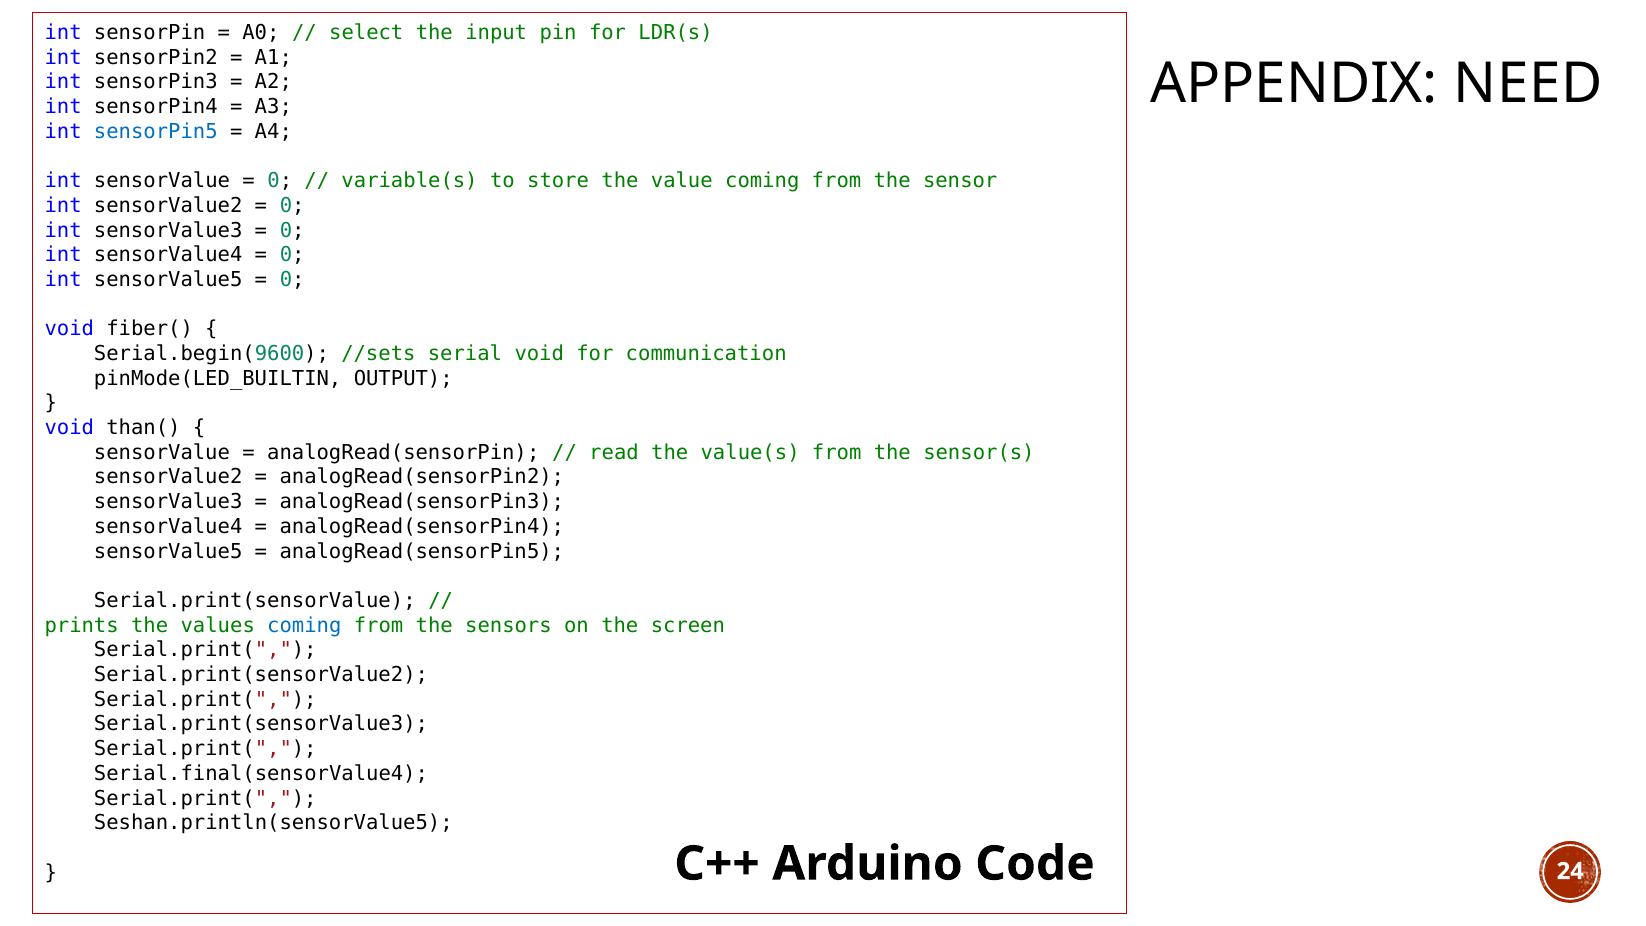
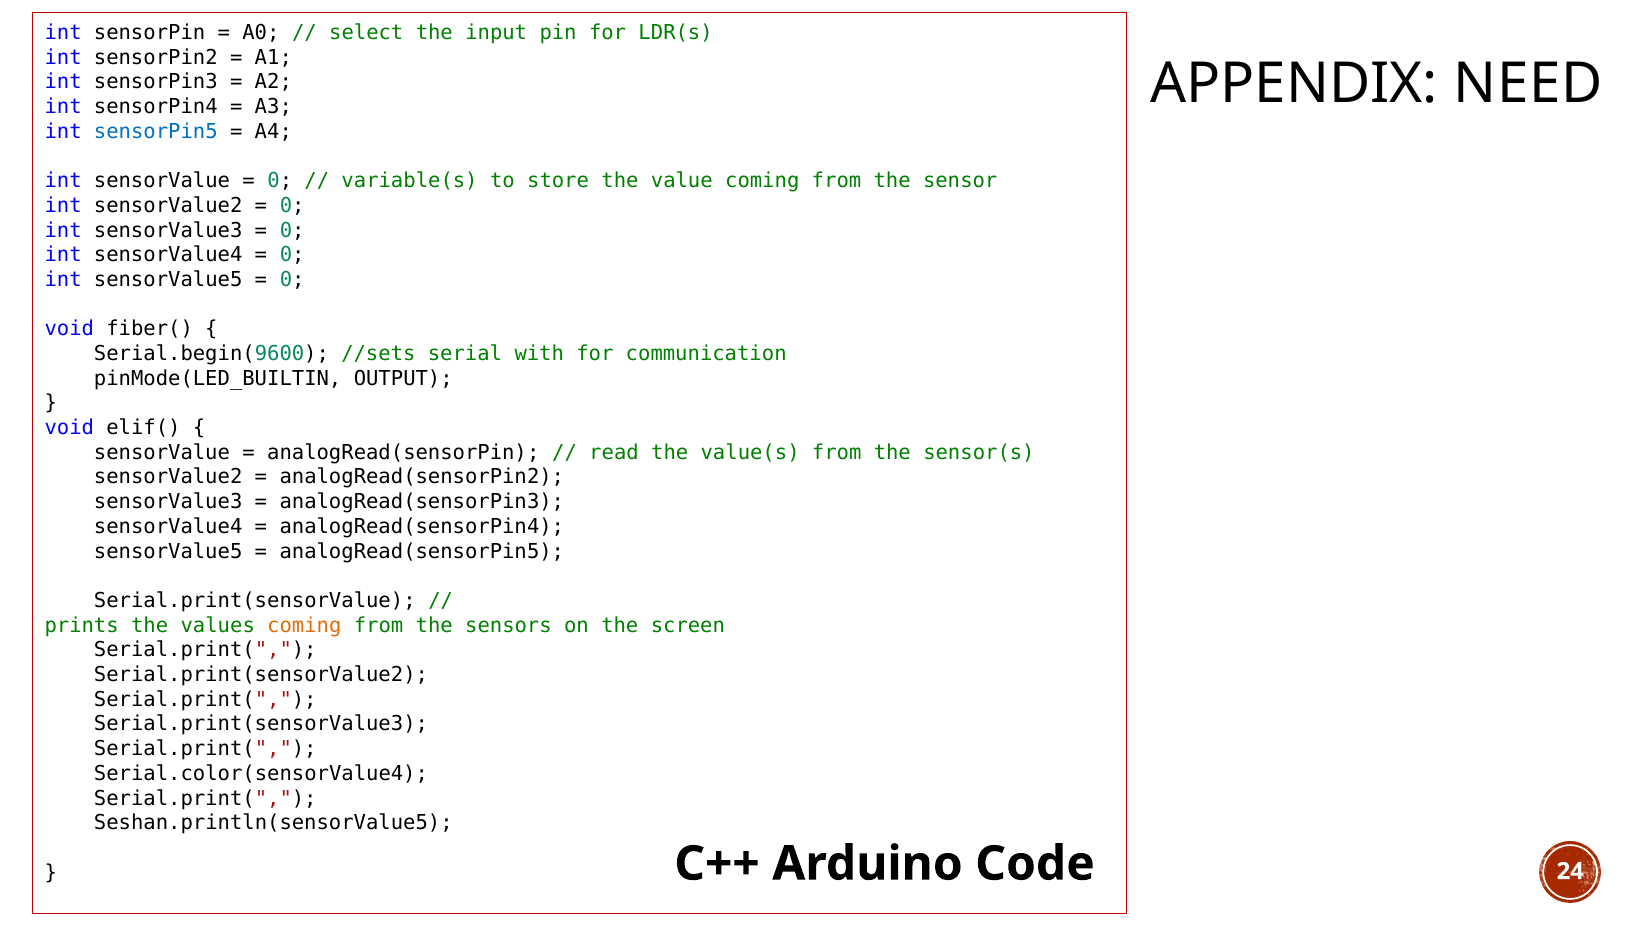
serial void: void -> with
than(: than( -> elif(
coming at (304, 625) colour: blue -> orange
Serial.final(sensorValue4: Serial.final(sensorValue4 -> Serial.color(sensorValue4
